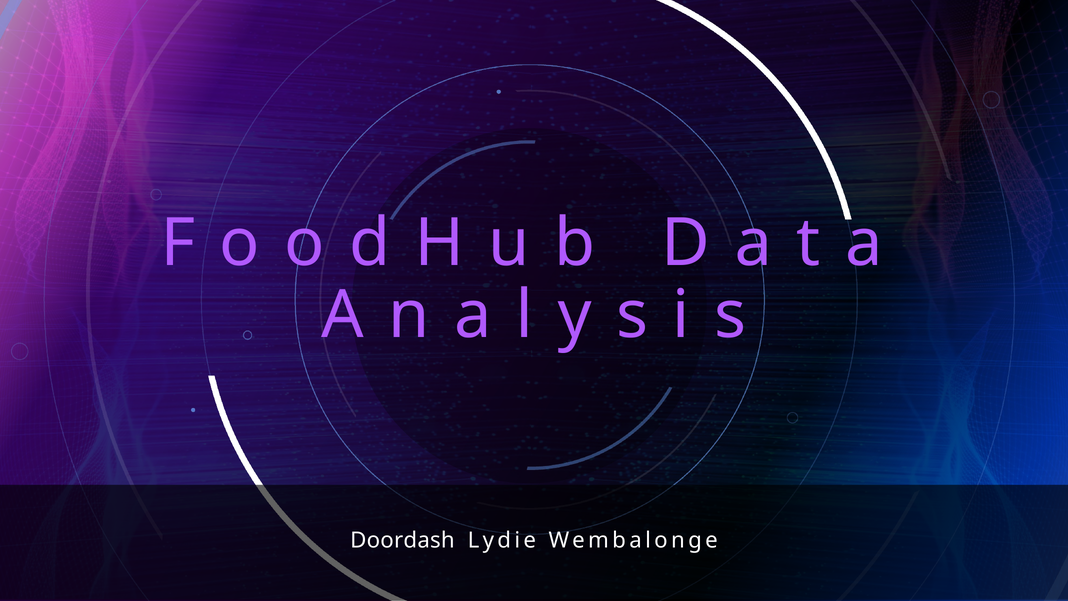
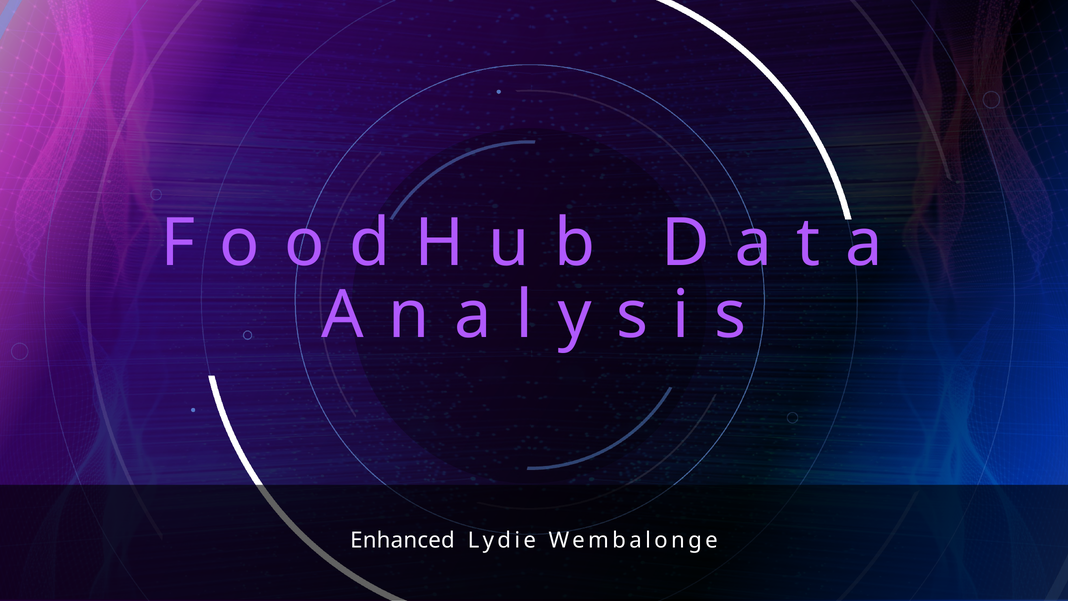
Doordash: Doordash -> Enhanced
